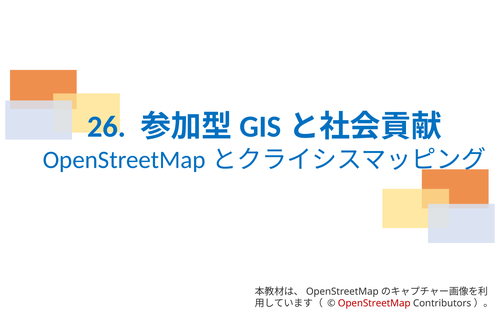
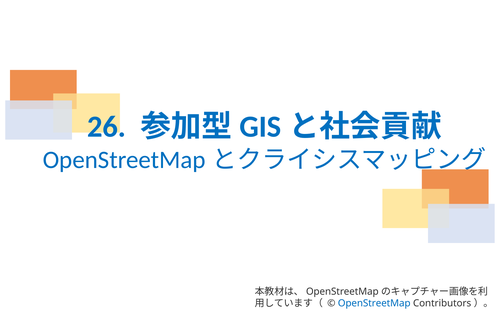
OpenStreetMap colour: red -> blue
